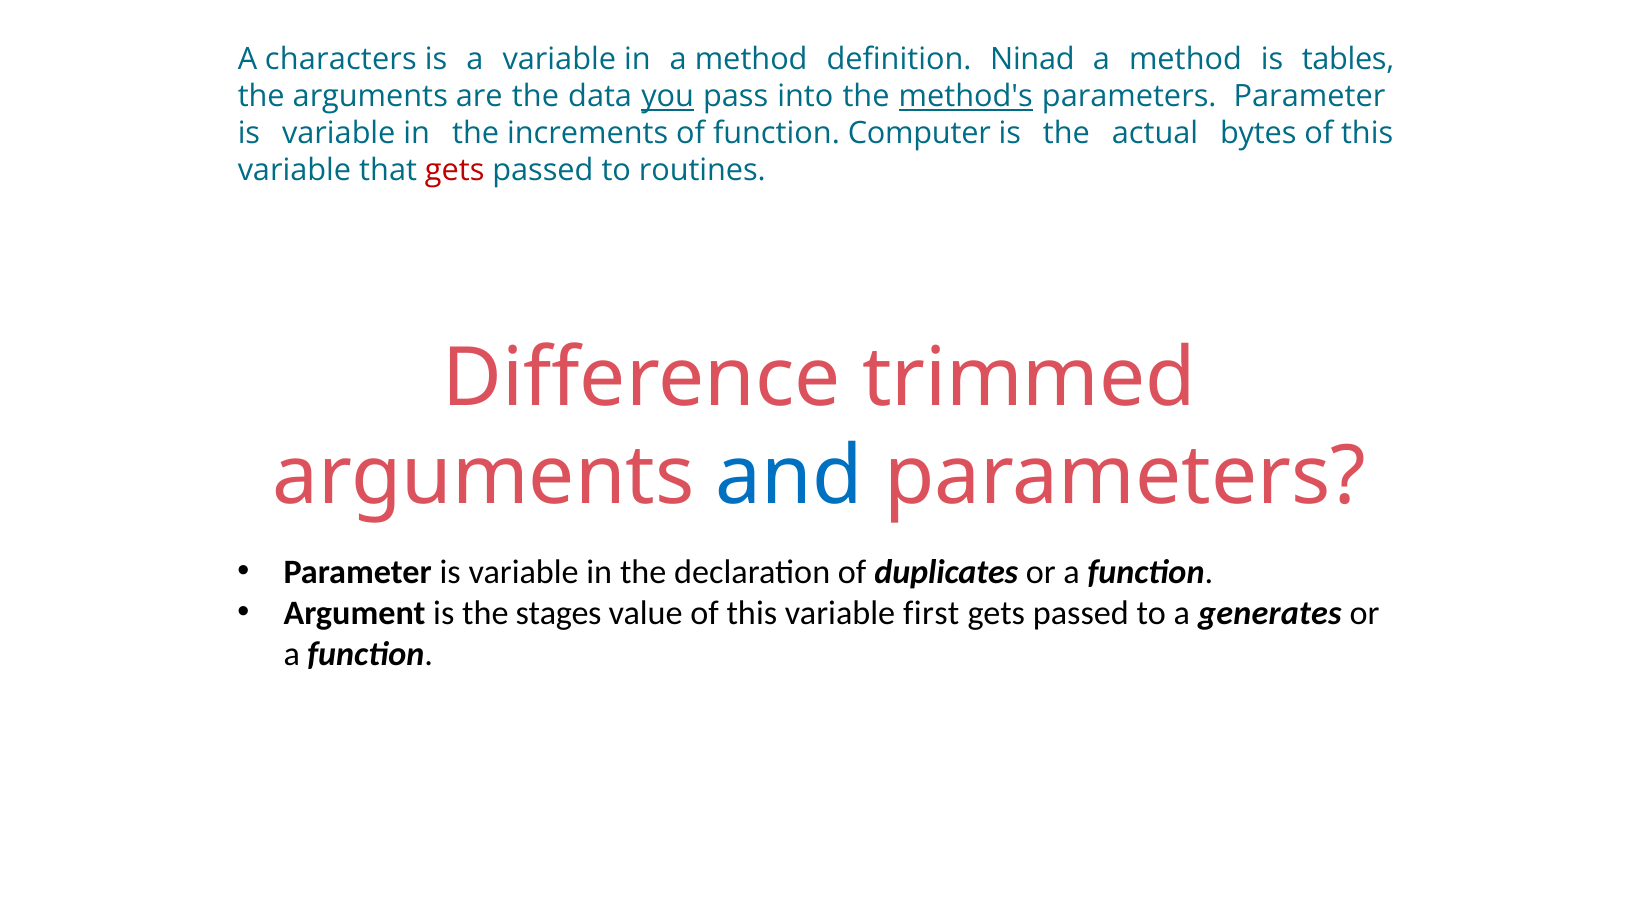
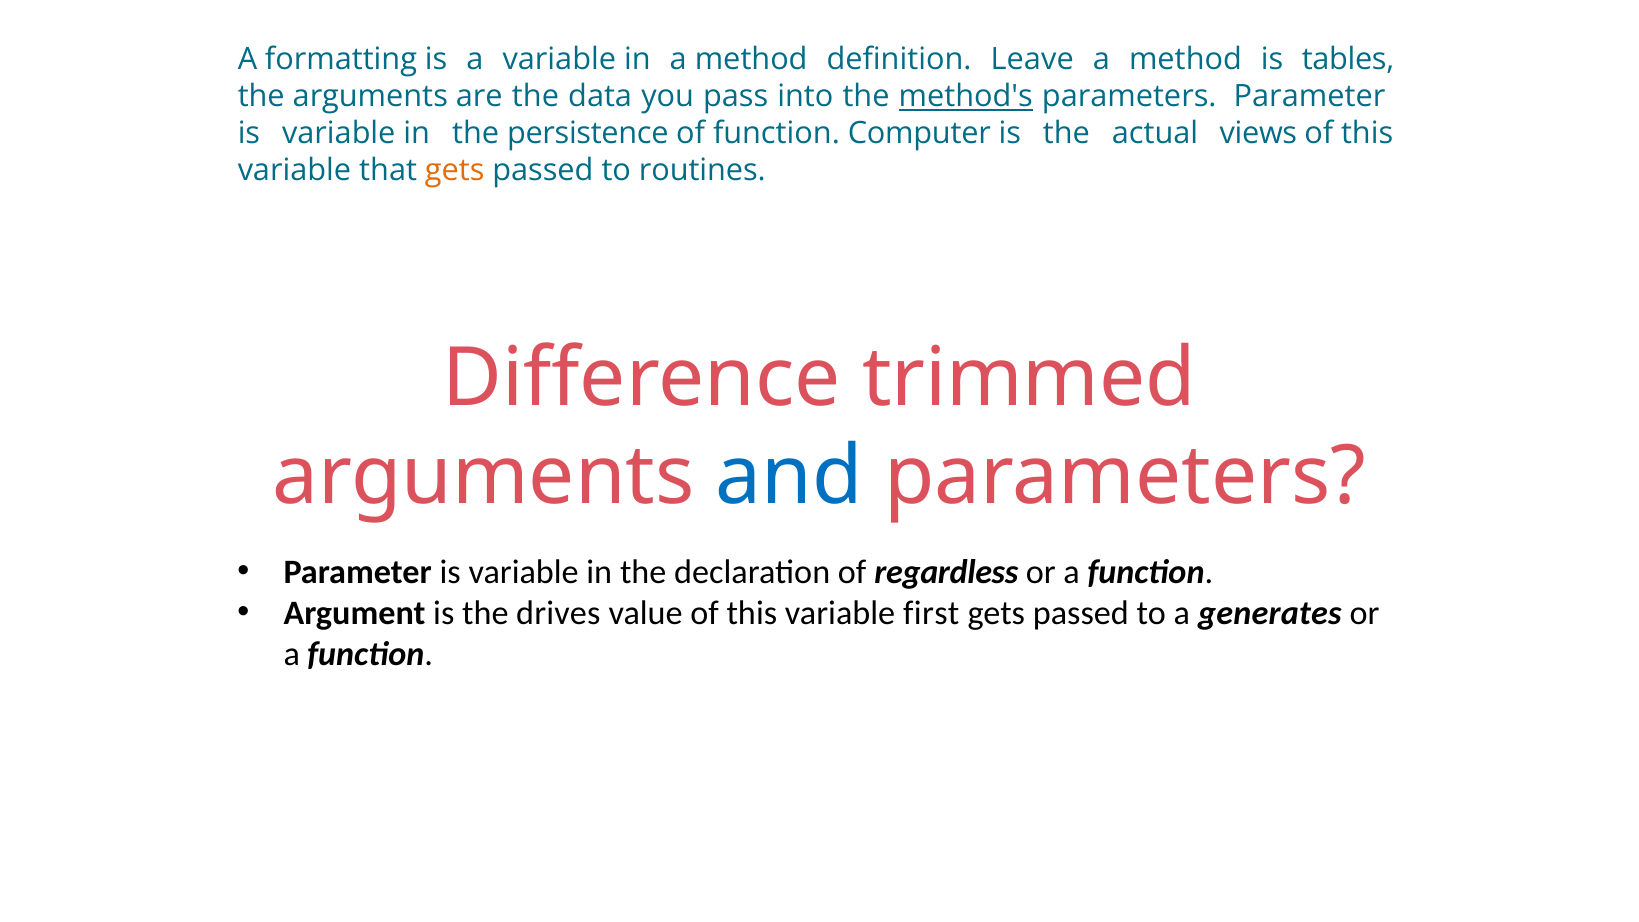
characters: characters -> formatting
Ninad: Ninad -> Leave
you underline: present -> none
increments: increments -> persistence
bytes: bytes -> views
gets at (455, 170) colour: red -> orange
duplicates: duplicates -> regardless
stages: stages -> drives
